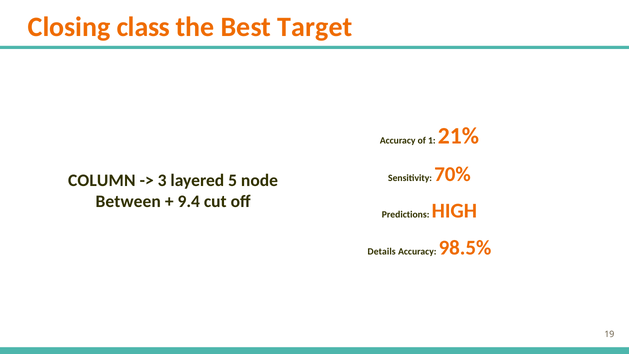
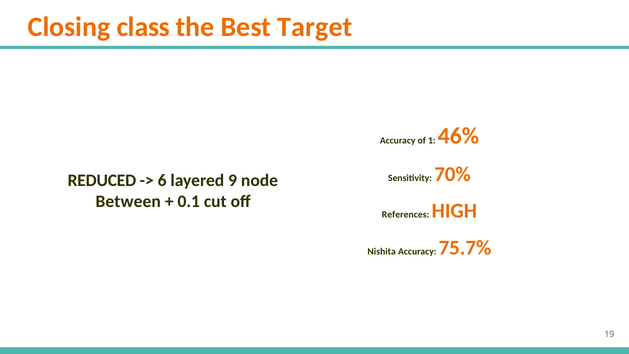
21%: 21% -> 46%
COLUMN: COLUMN -> REDUCED
3: 3 -> 6
5: 5 -> 9
9.4: 9.4 -> 0.1
Predictions: Predictions -> References
Details: Details -> Nishita
98.5%: 98.5% -> 75.7%
